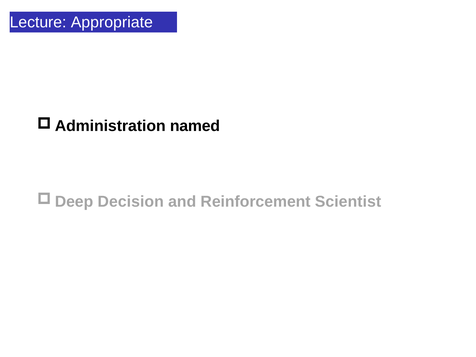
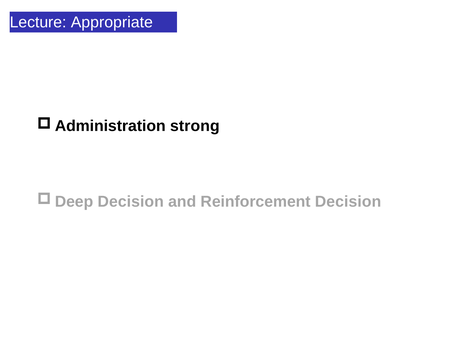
named: named -> strong
Reinforcement Scientist: Scientist -> Decision
